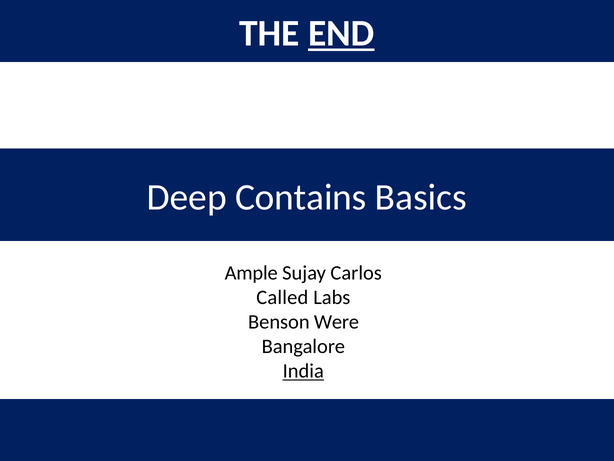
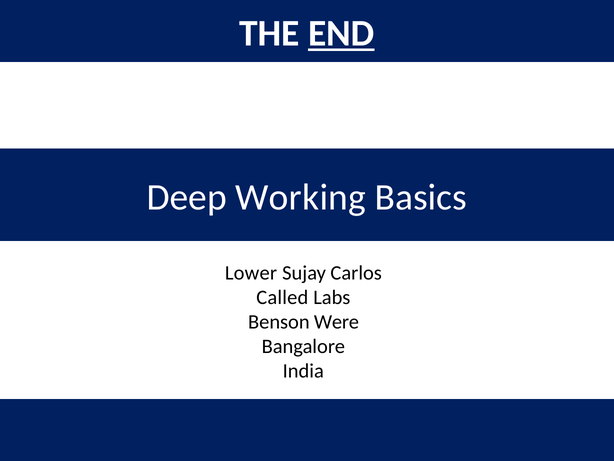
Contains: Contains -> Working
Ample: Ample -> Lower
India underline: present -> none
